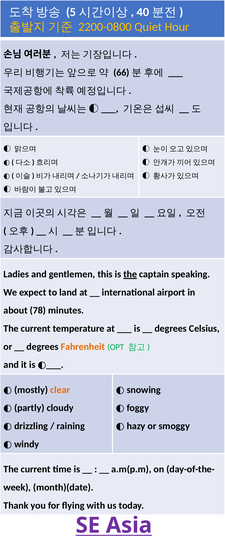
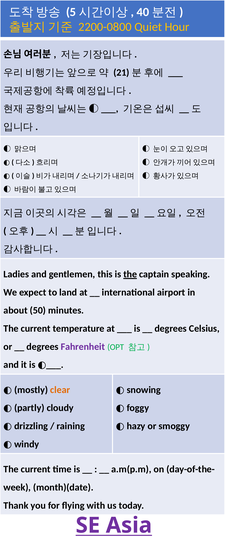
66: 66 -> 21
78: 78 -> 50
Fahrenheit colour: orange -> purple
